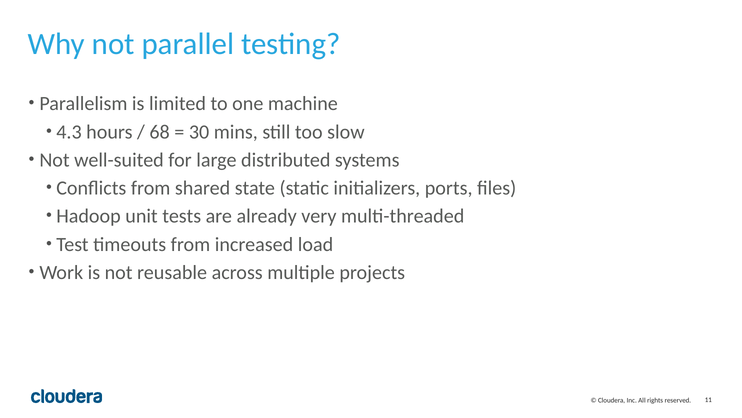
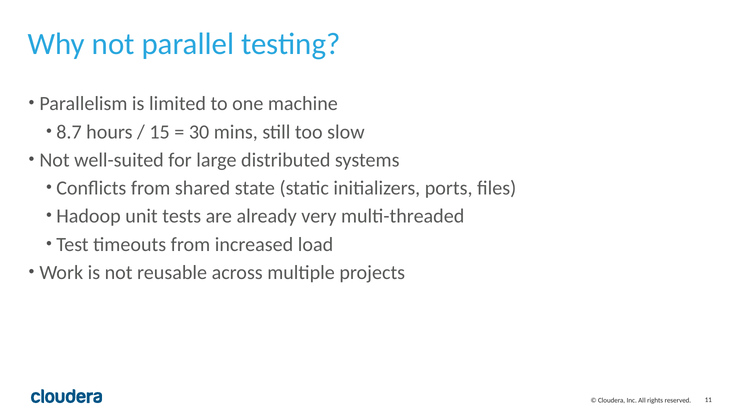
4.3: 4.3 -> 8.7
68: 68 -> 15
